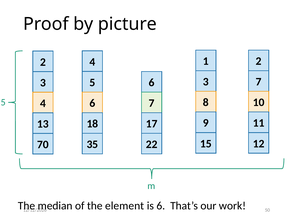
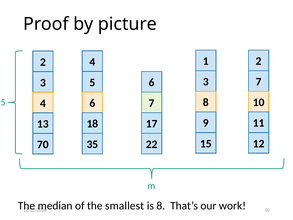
element: element -> smallest
is 6: 6 -> 8
